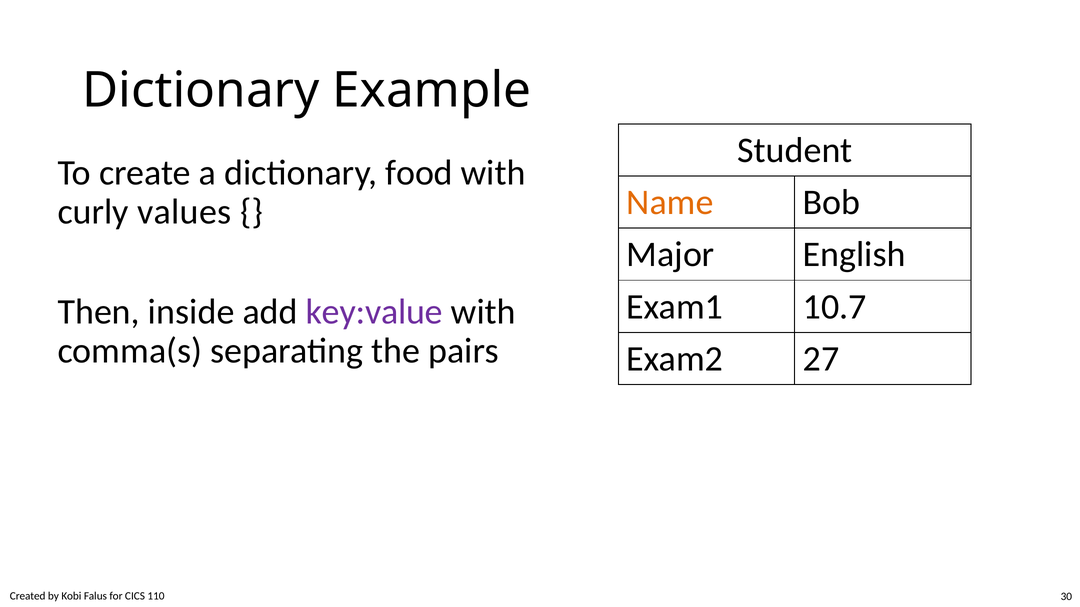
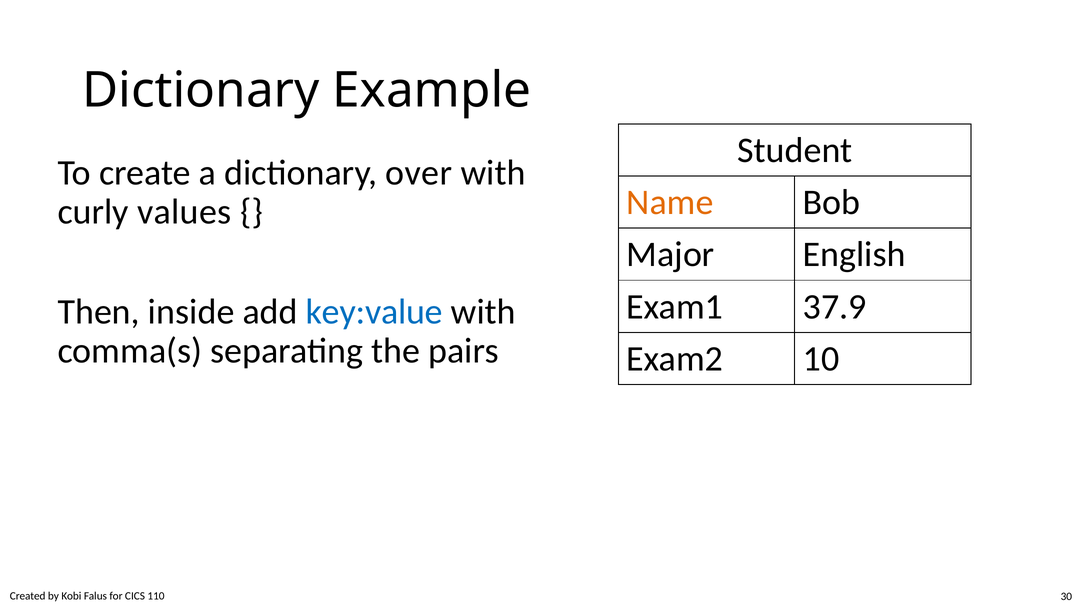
food: food -> over
10.7: 10.7 -> 37.9
key:value colour: purple -> blue
27: 27 -> 10
